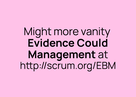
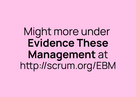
vanity: vanity -> under
Could: Could -> These
